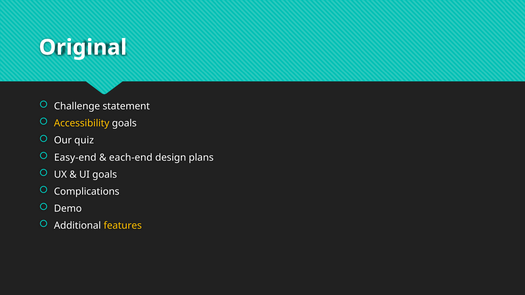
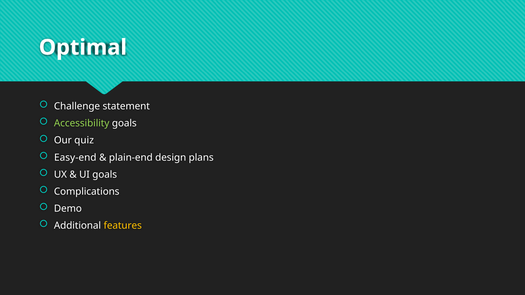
Original: Original -> Optimal
Accessibility colour: yellow -> light green
each-end: each-end -> plain-end
